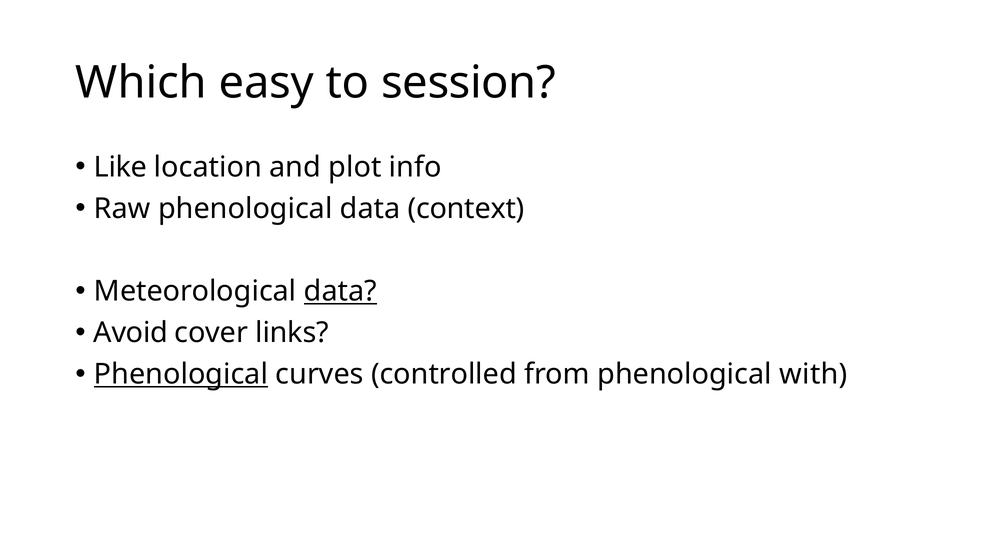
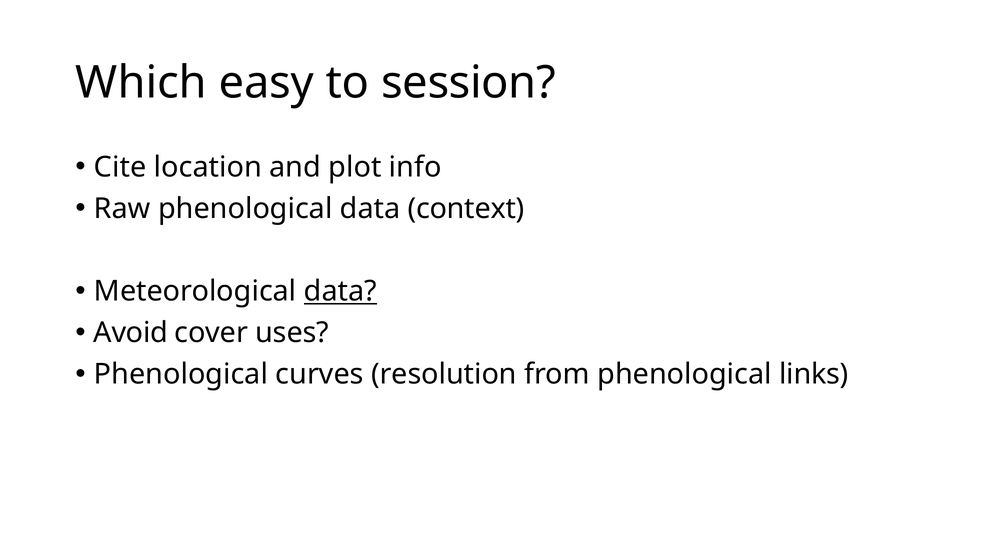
Like: Like -> Cite
links: links -> uses
Phenological at (181, 375) underline: present -> none
controlled: controlled -> resolution
with: with -> links
